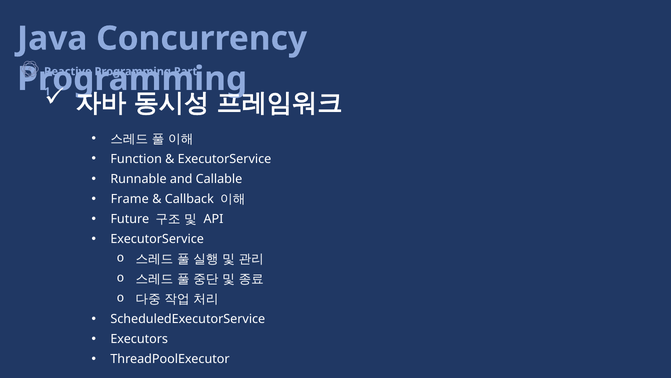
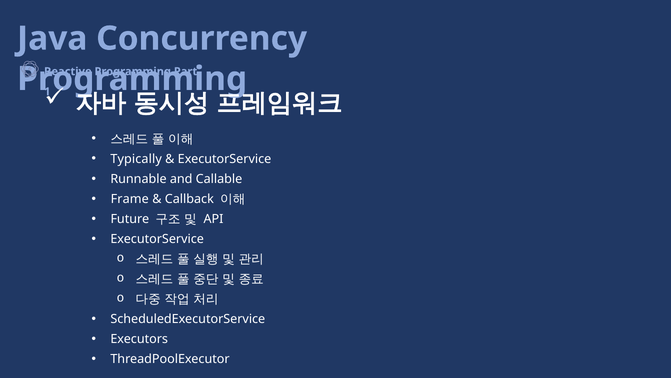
Function: Function -> Typically
